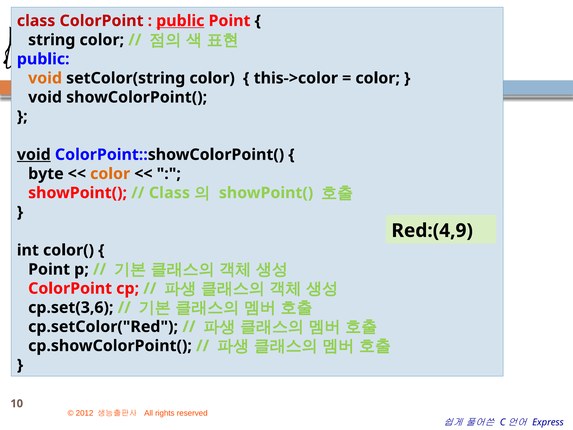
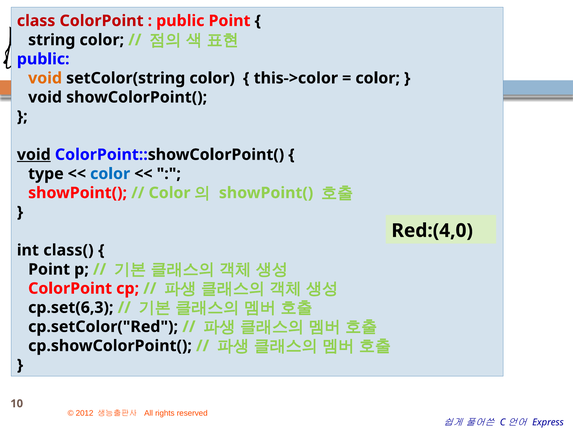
public at (180, 21) underline: present -> none
byte: byte -> type
color at (110, 174) colour: orange -> blue
Class at (169, 193): Class -> Color
Red:(4,9: Red:(4,9 -> Red:(4,0
color(: color( -> class(
cp.set(3,6: cp.set(3,6 -> cp.set(6,3
